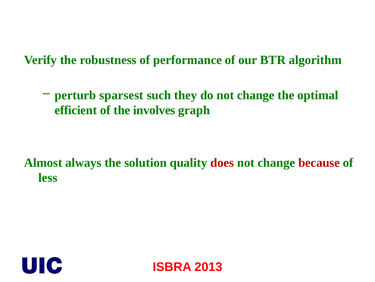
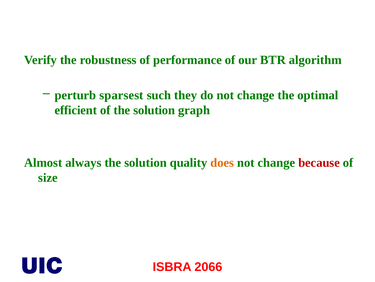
of the involves: involves -> solution
does colour: red -> orange
less: less -> size
2013: 2013 -> 2066
